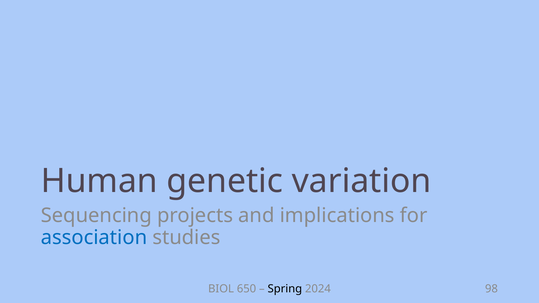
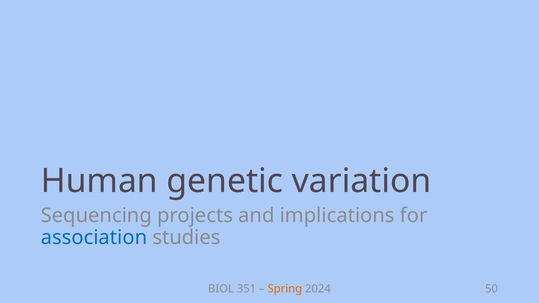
650: 650 -> 351
Spring colour: black -> orange
98: 98 -> 50
